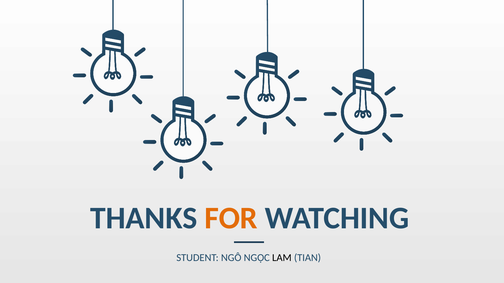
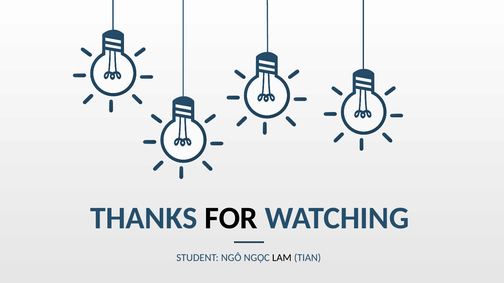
FOR colour: orange -> black
